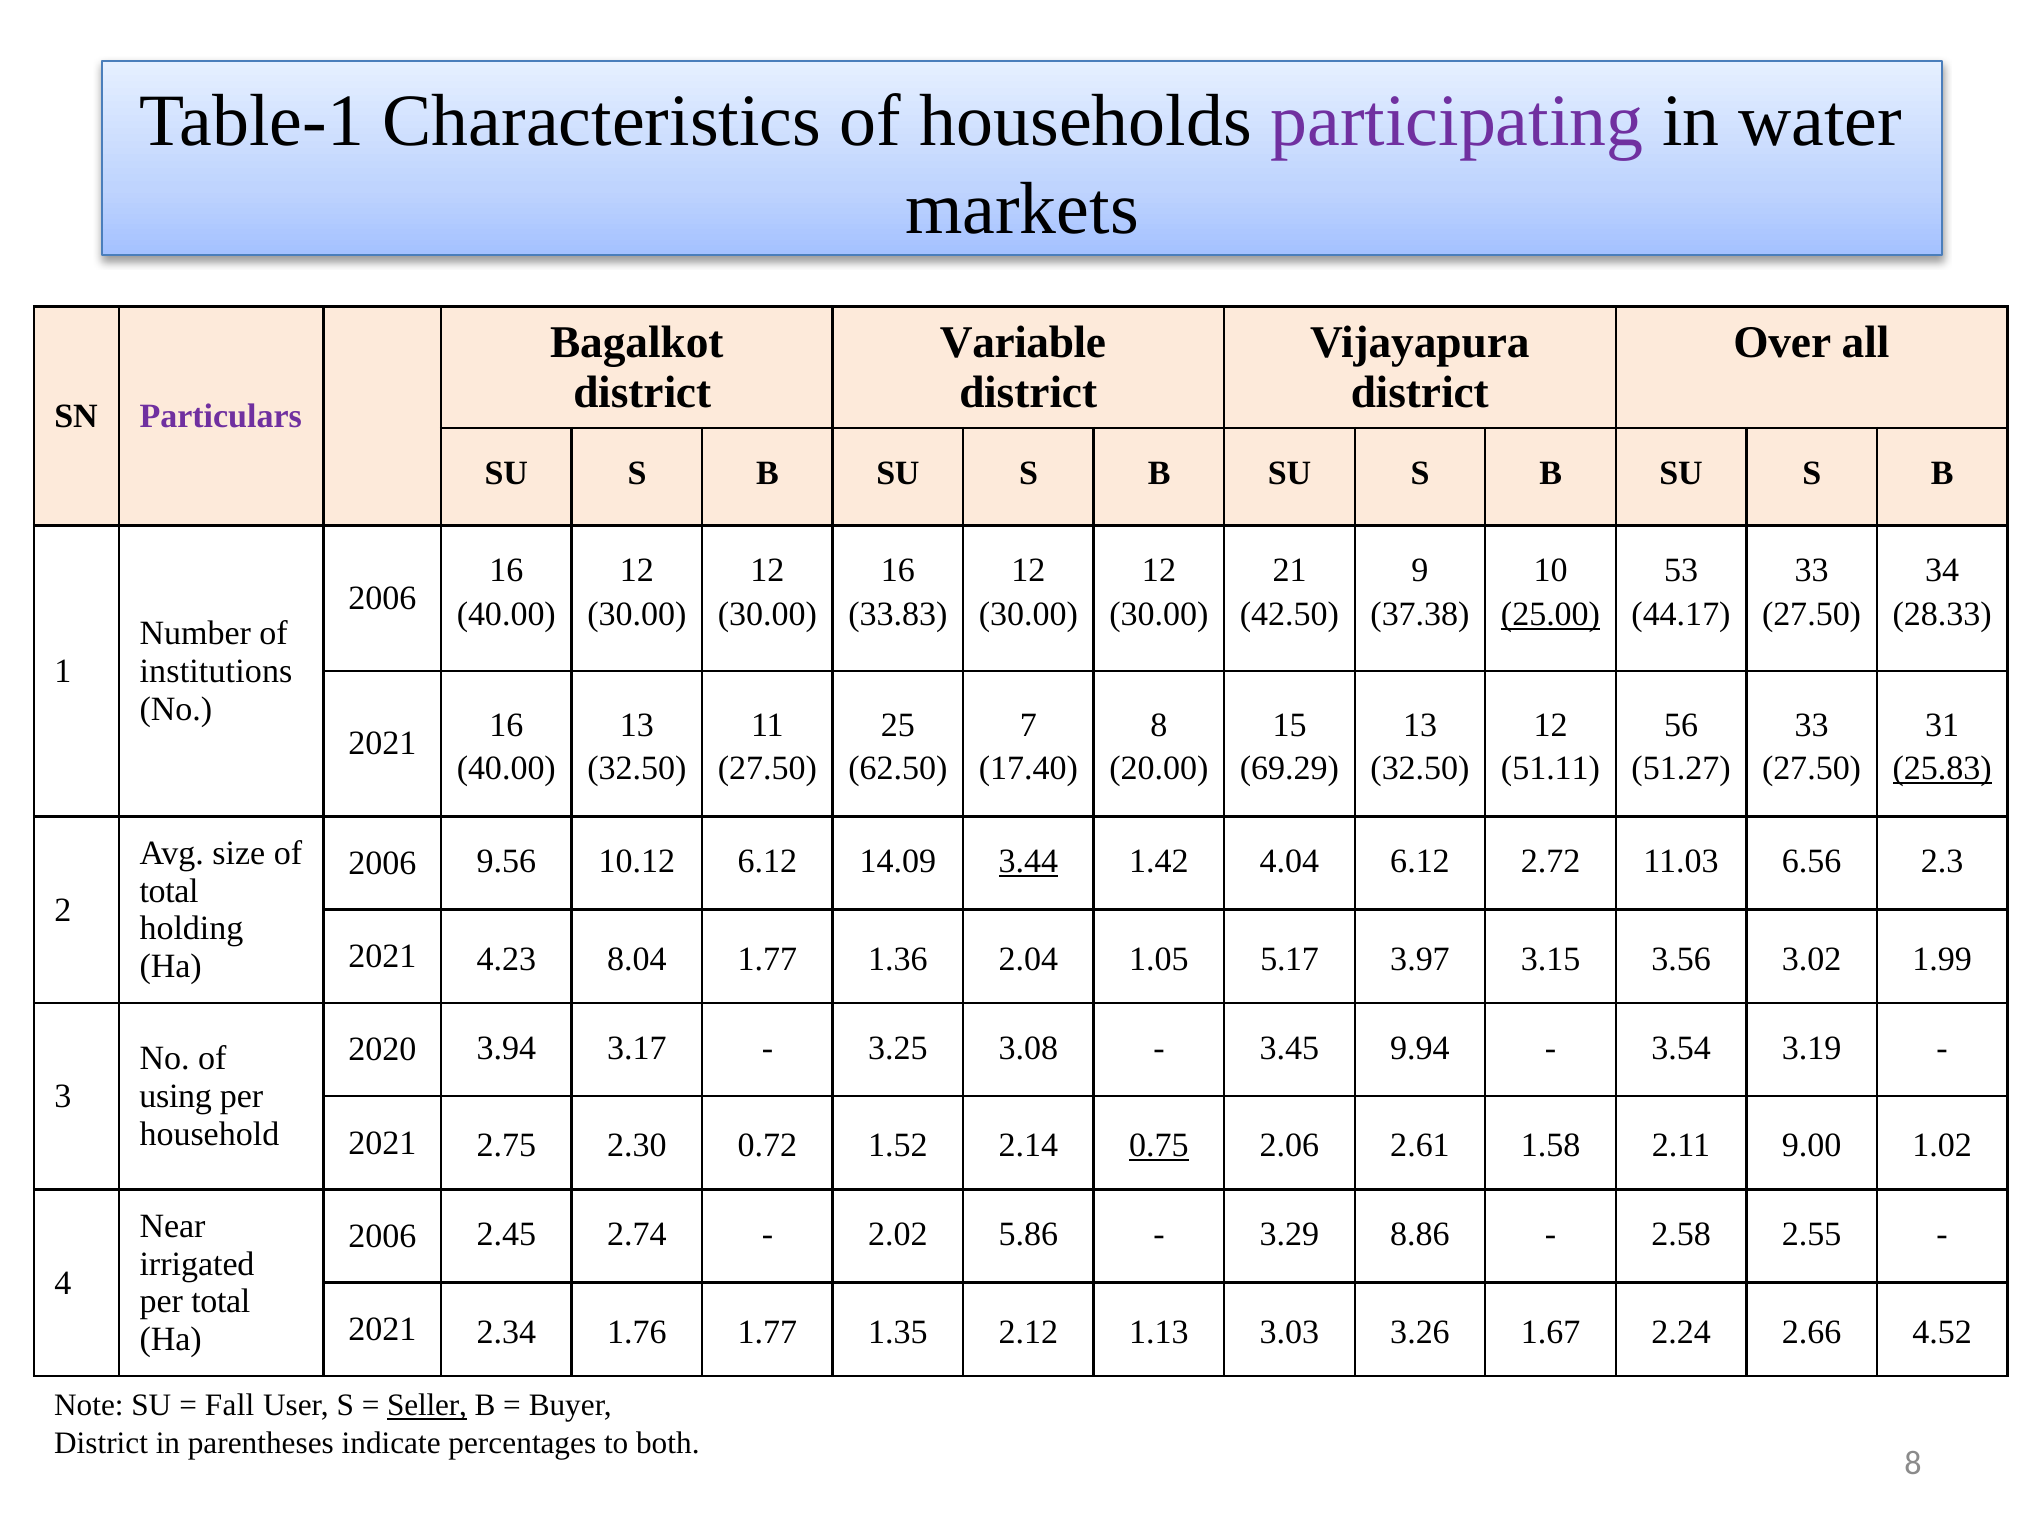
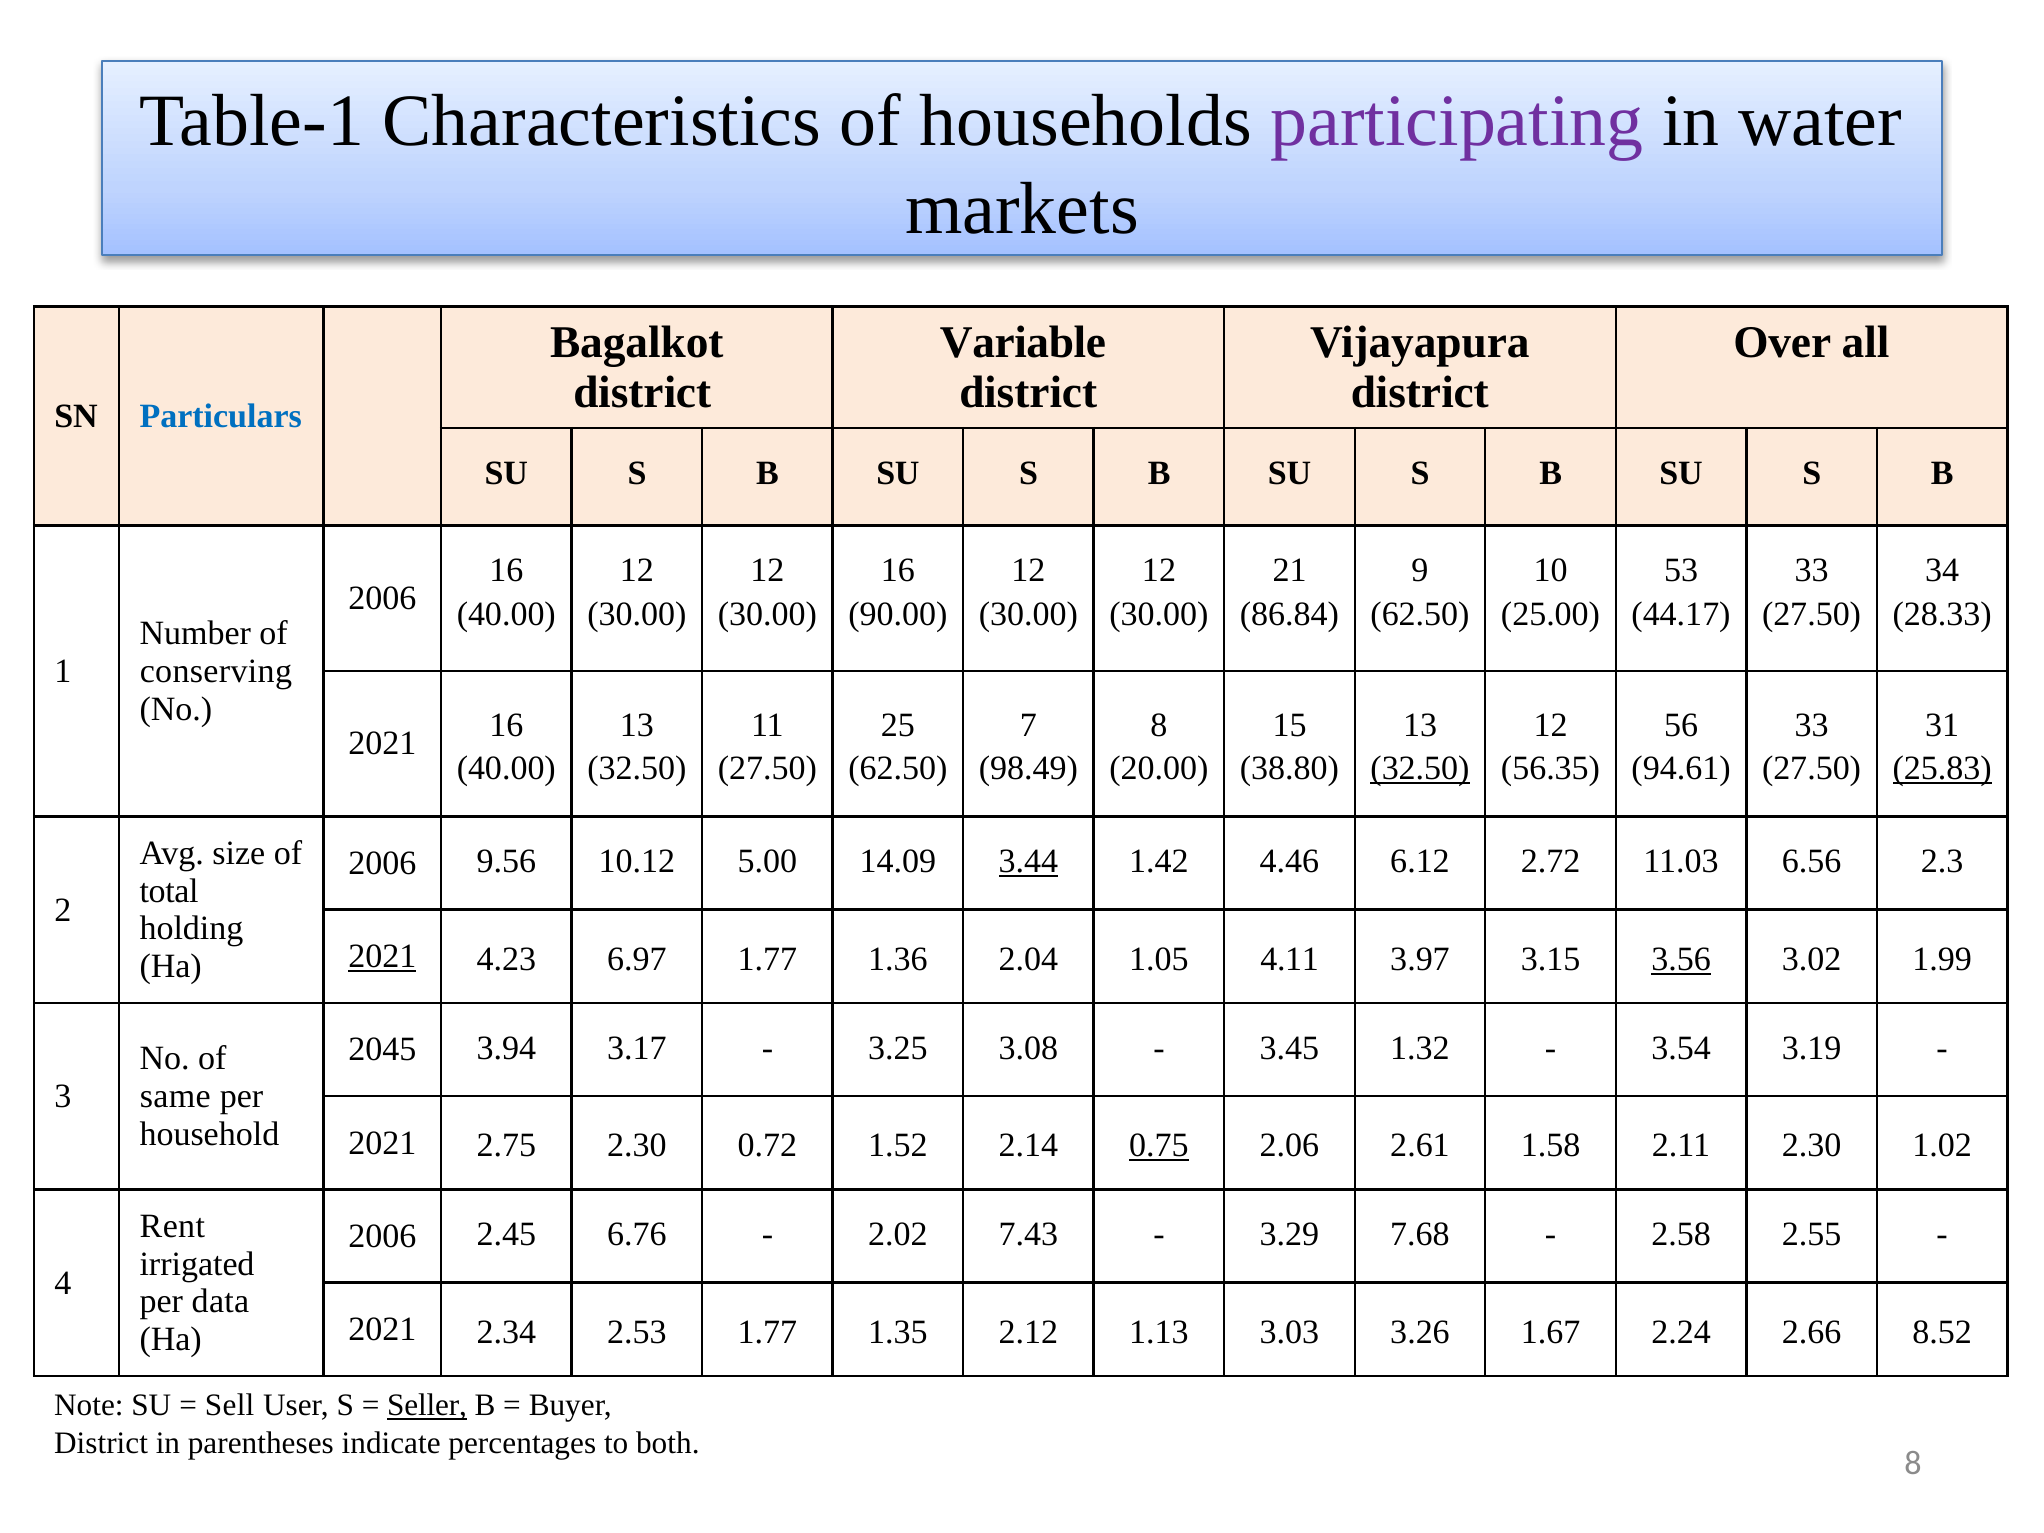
Particulars colour: purple -> blue
33.83: 33.83 -> 90.00
42.50: 42.50 -> 86.84
37.38 at (1420, 614): 37.38 -> 62.50
25.00 underline: present -> none
institutions: institutions -> conserving
17.40: 17.40 -> 98.49
69.29: 69.29 -> 38.80
32.50 at (1420, 768) underline: none -> present
51.11: 51.11 -> 56.35
51.27: 51.27 -> 94.61
10.12 6.12: 6.12 -> 5.00
4.04: 4.04 -> 4.46
2021 at (382, 956) underline: none -> present
8.04: 8.04 -> 6.97
5.17: 5.17 -> 4.11
3.56 underline: none -> present
2020: 2020 -> 2045
9.94: 9.94 -> 1.32
using: using -> same
2.11 9.00: 9.00 -> 2.30
Near: Near -> Rent
2.74: 2.74 -> 6.76
5.86: 5.86 -> 7.43
8.86: 8.86 -> 7.68
per total: total -> data
1.76: 1.76 -> 2.53
4.52: 4.52 -> 8.52
Fall: Fall -> Sell
